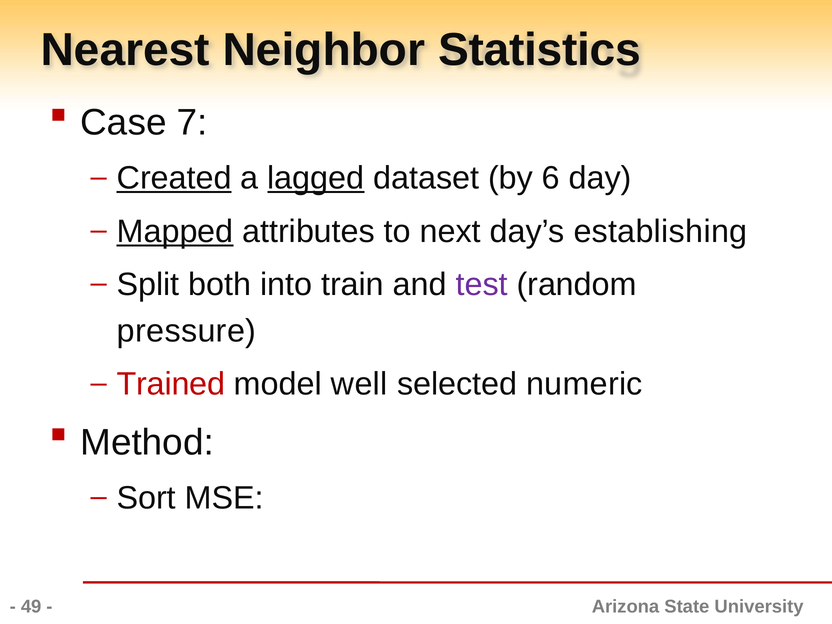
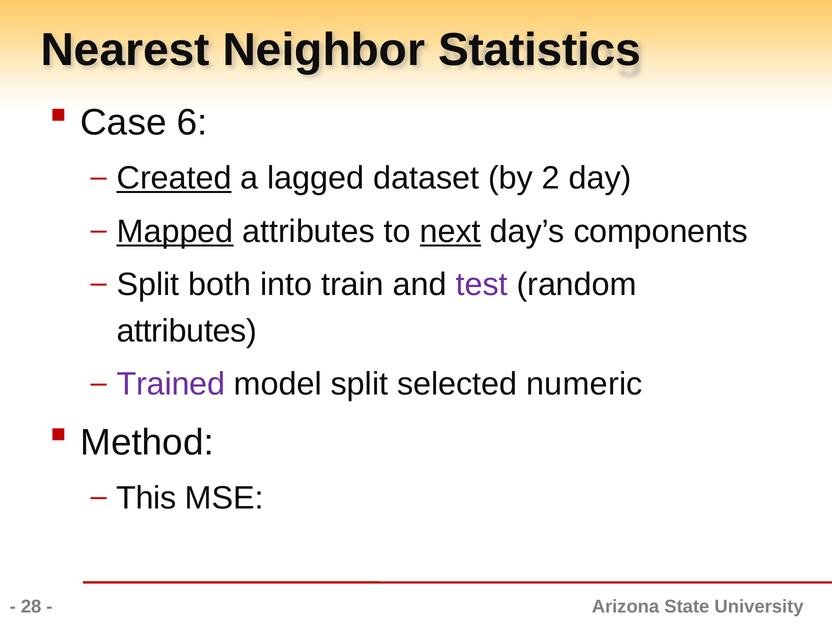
7: 7 -> 6
lagged underline: present -> none
6: 6 -> 2
next underline: none -> present
establishing: establishing -> components
pressure at (186, 331): pressure -> attributes
Trained colour: red -> purple
model well: well -> split
Sort: Sort -> This
49: 49 -> 28
